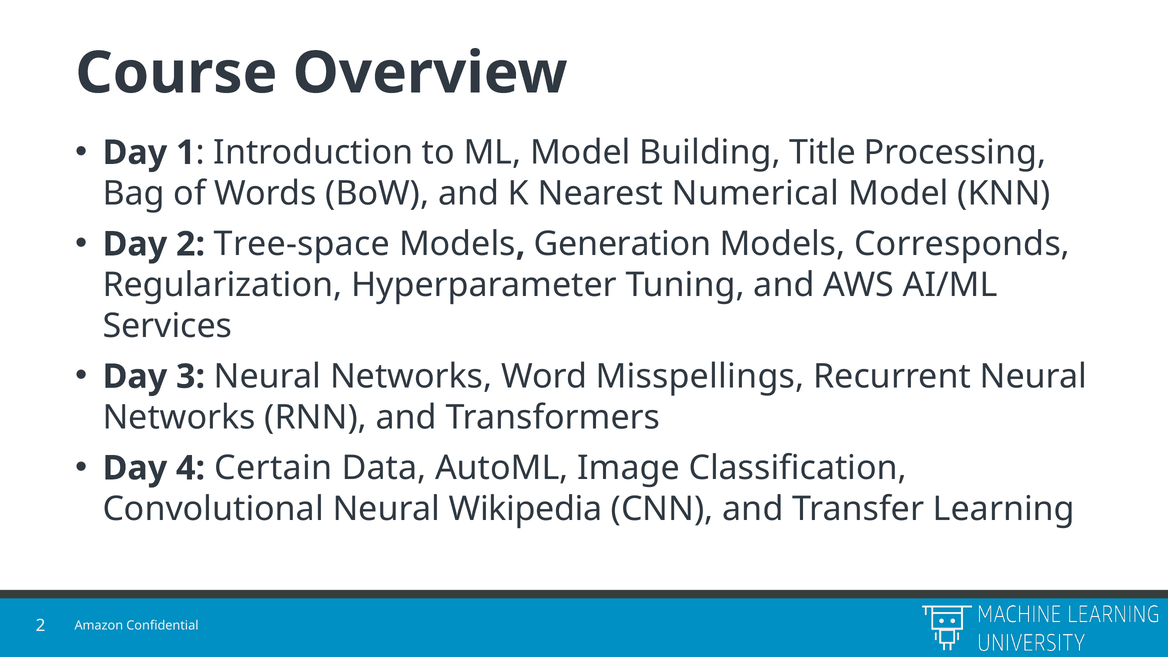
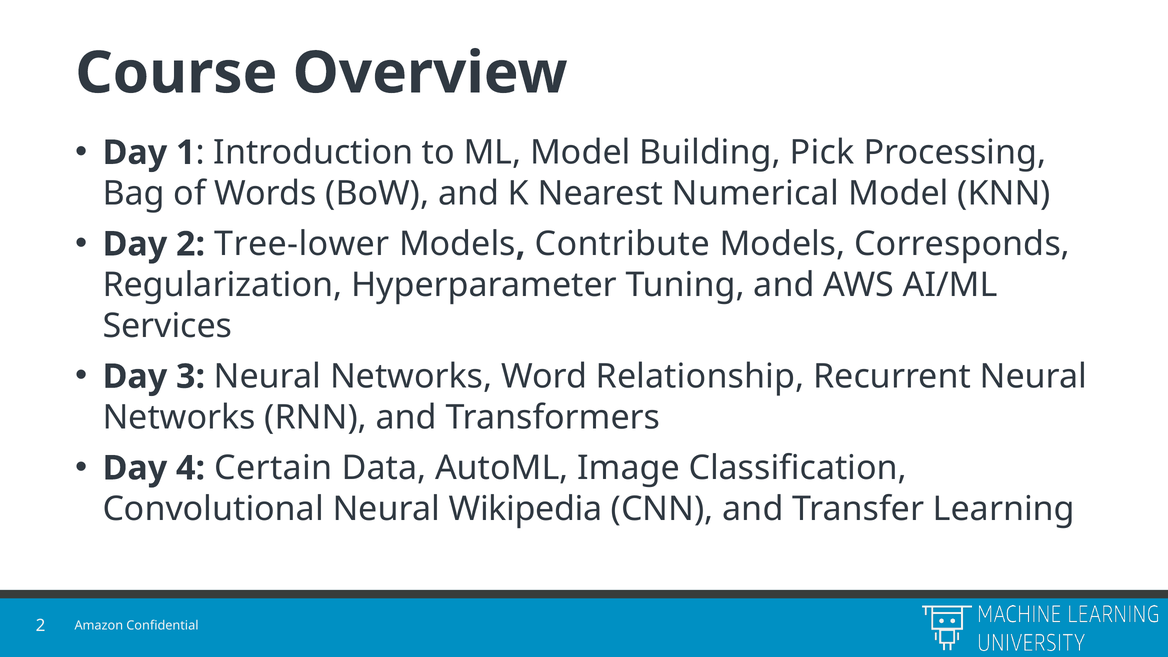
Title: Title -> Pick
Tree-space: Tree-space -> Tree-lower
Generation: Generation -> Contribute
Misspellings: Misspellings -> Relationship
